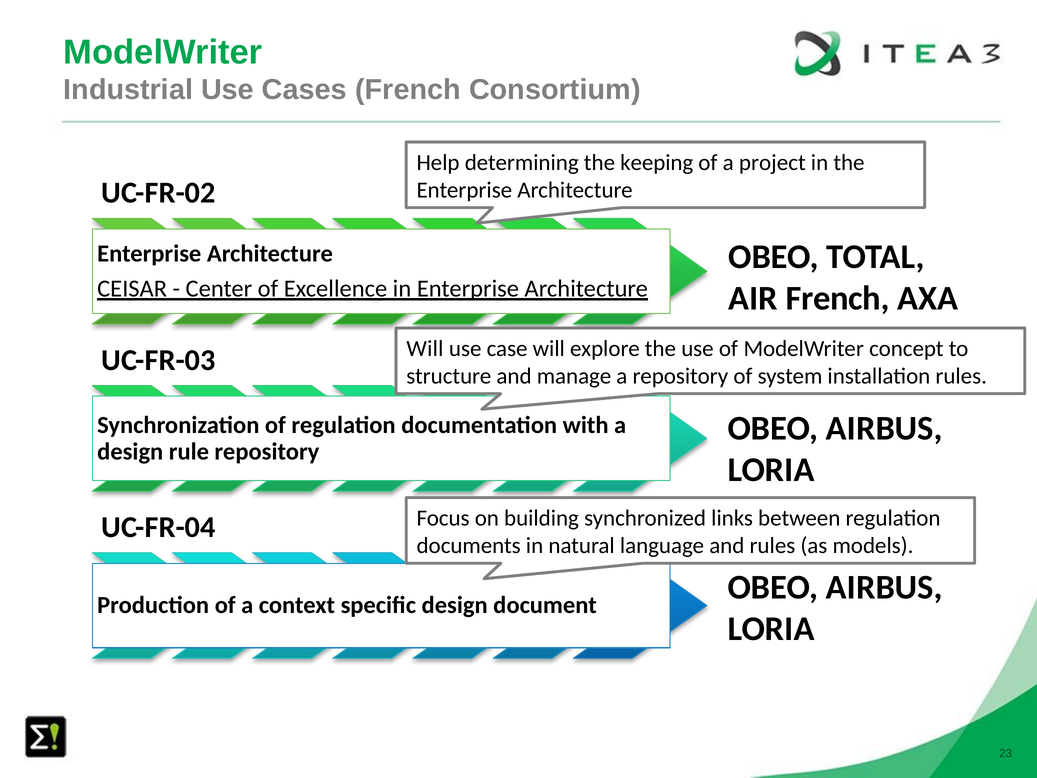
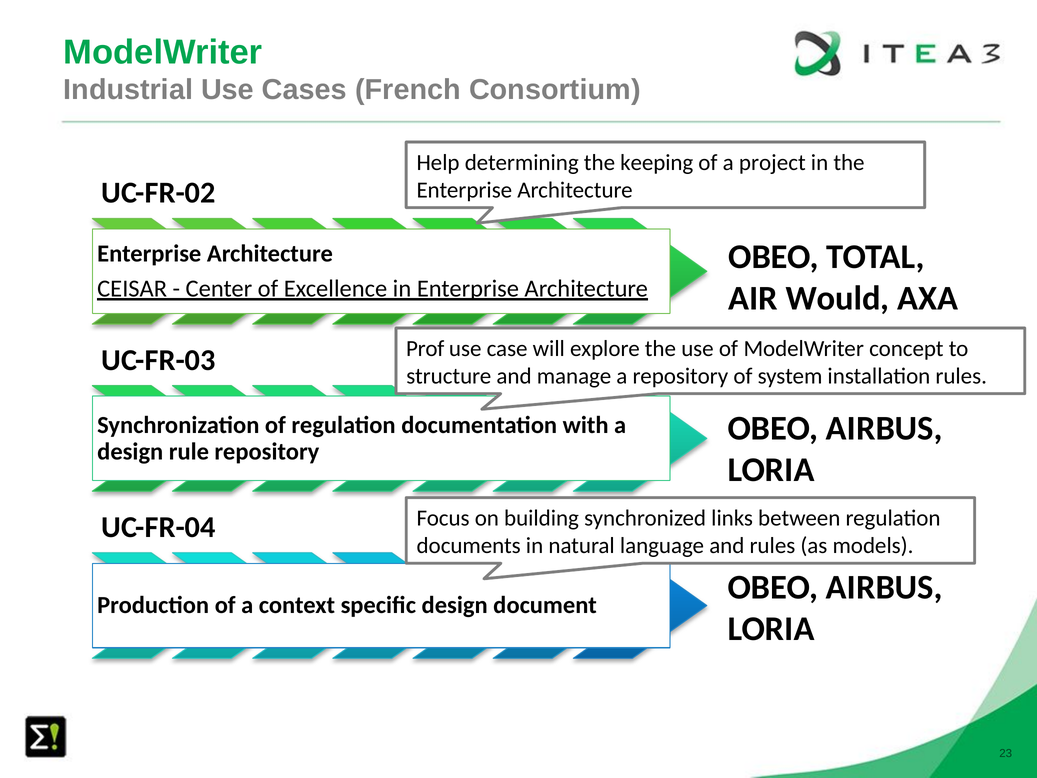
AIR French: French -> Would
Will at (425, 348): Will -> Prof
